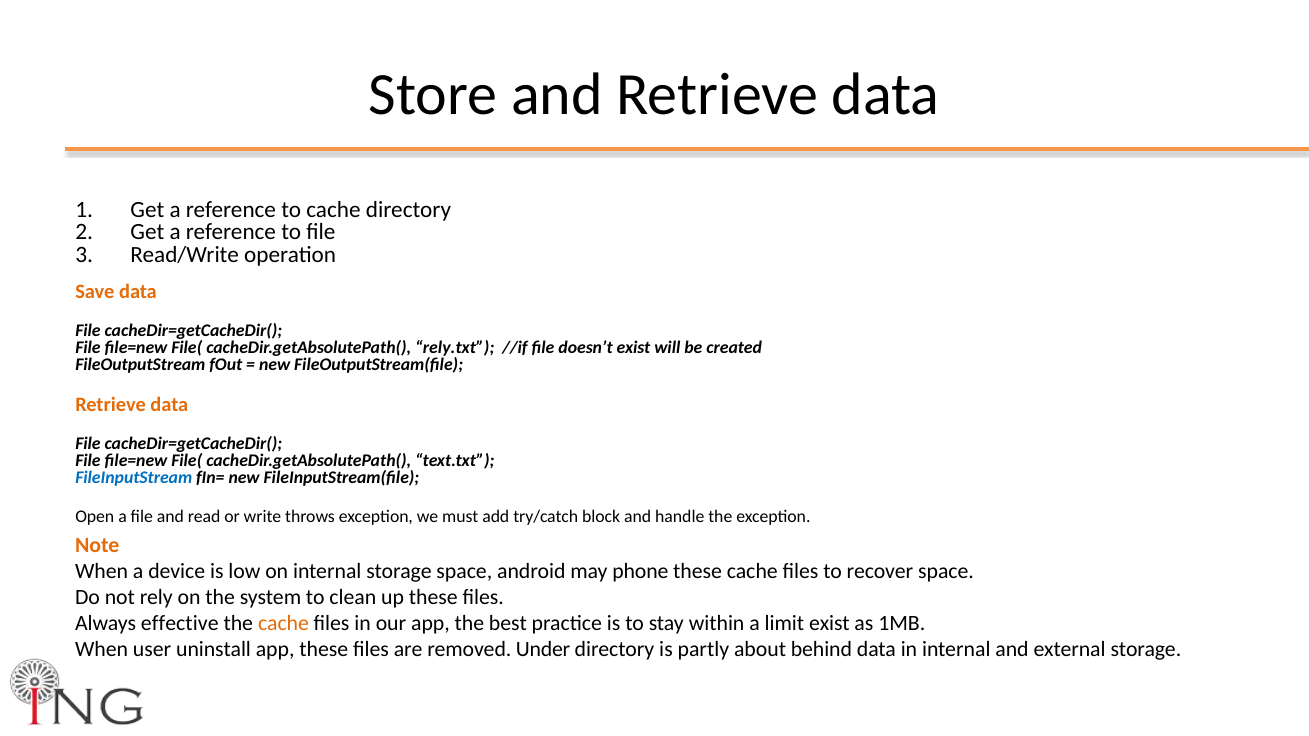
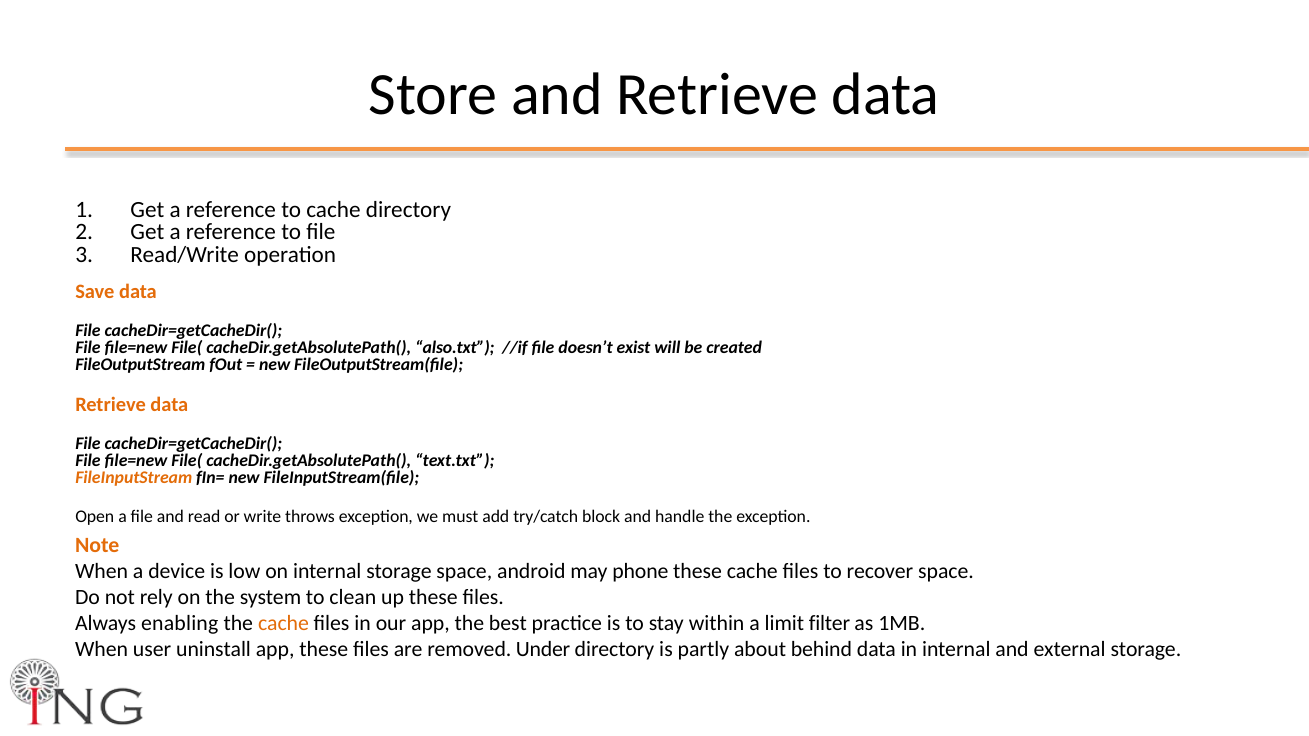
rely.txt: rely.txt -> also.txt
FileInputStream colour: blue -> orange
effective: effective -> enabling
limit exist: exist -> filter
